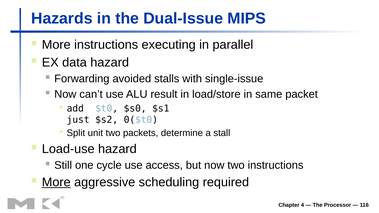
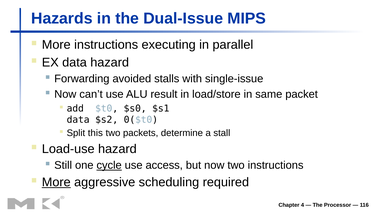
just at (78, 120): just -> data
unit: unit -> this
cycle underline: none -> present
